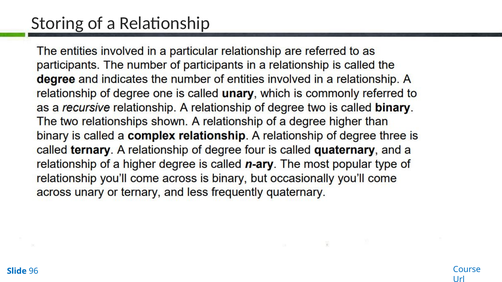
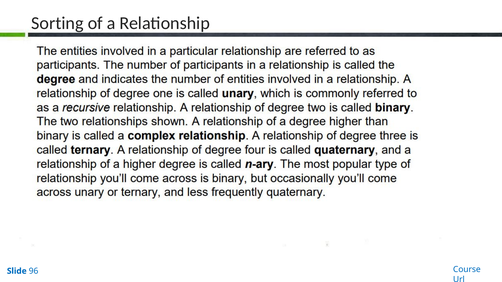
Storing: Storing -> Sorting
